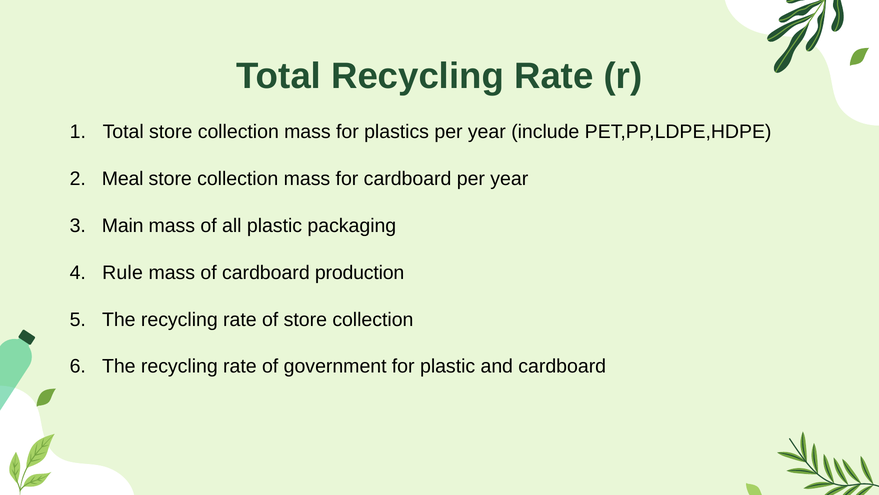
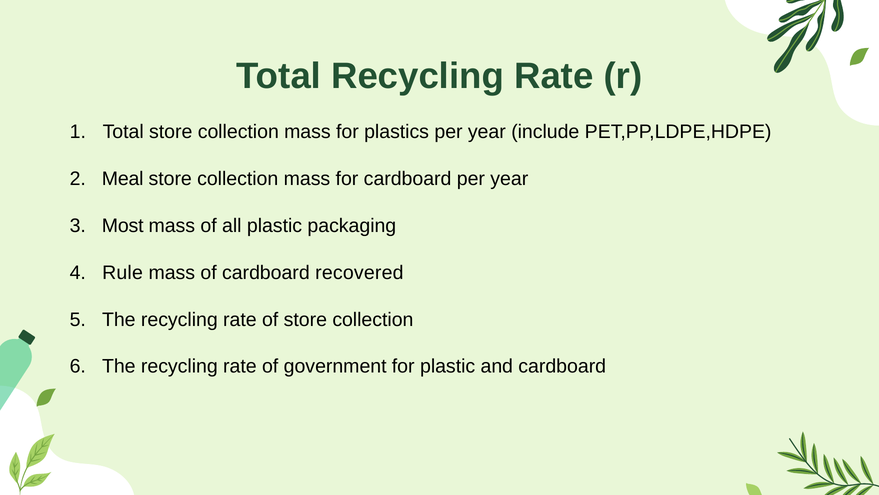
Main: Main -> Most
production: production -> recovered
